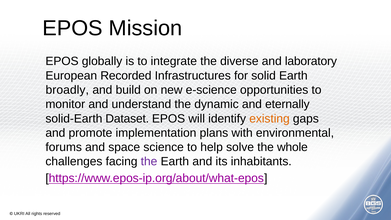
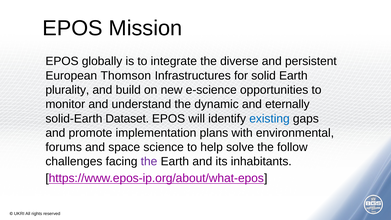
laboratory: laboratory -> persistent
Recorded: Recorded -> Thomson
broadly: broadly -> plurality
existing colour: orange -> blue
whole: whole -> follow
